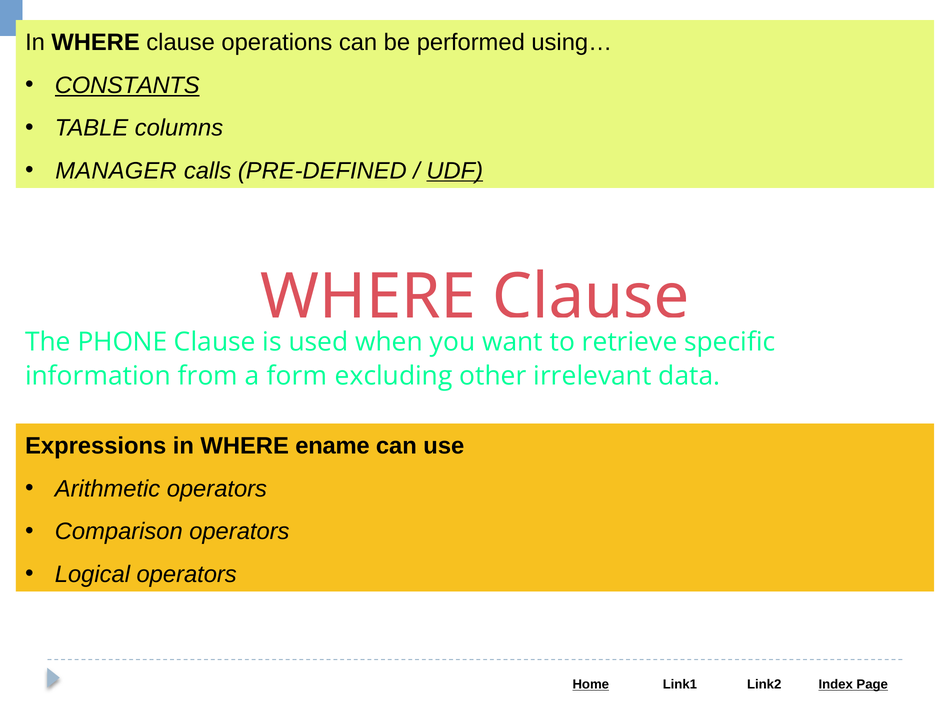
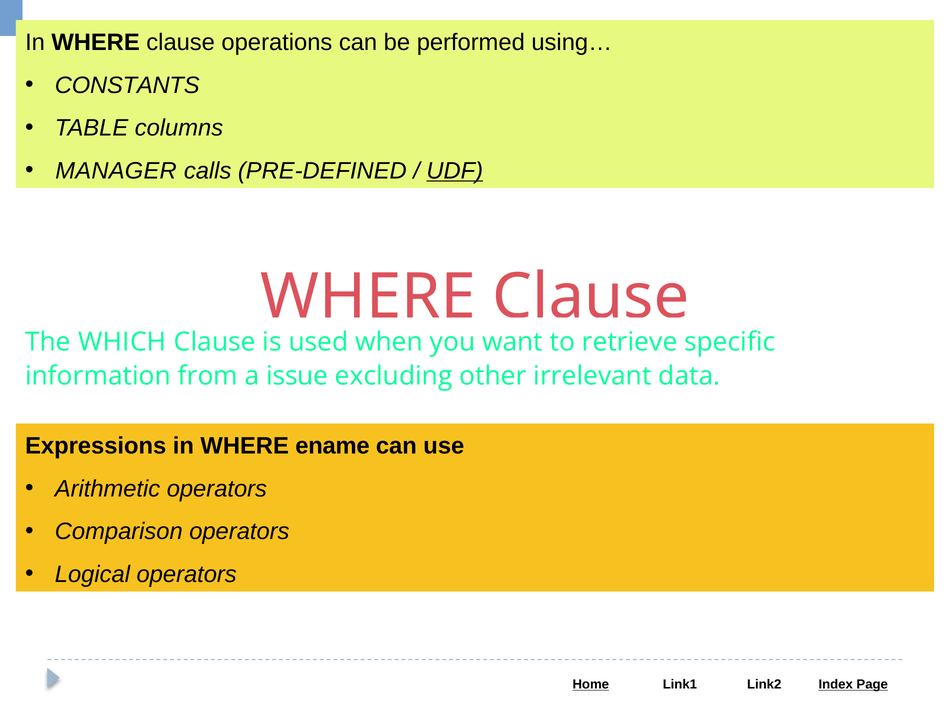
CONSTANTS underline: present -> none
PHONE: PHONE -> WHICH
form: form -> issue
